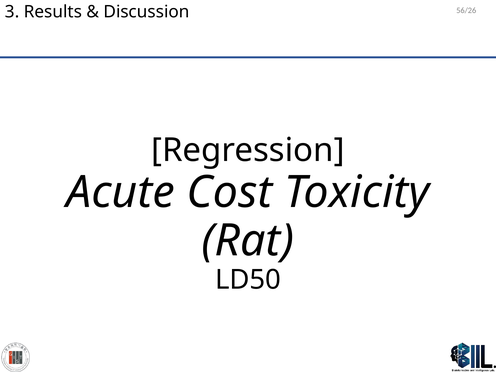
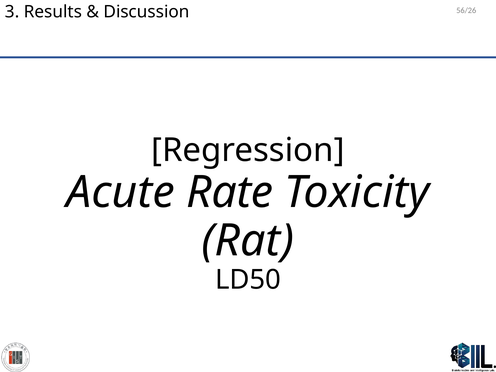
Cost: Cost -> Rate
